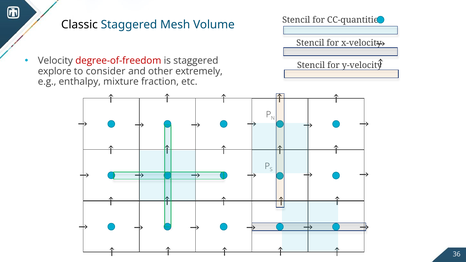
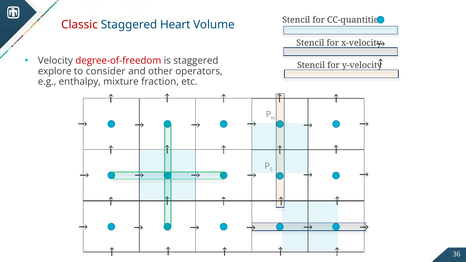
Classic colour: black -> red
Mesh: Mesh -> Heart
extremely: extremely -> operators
